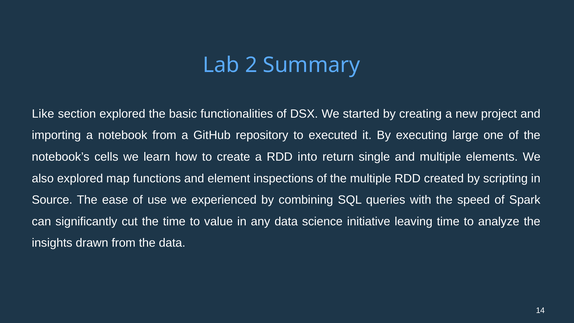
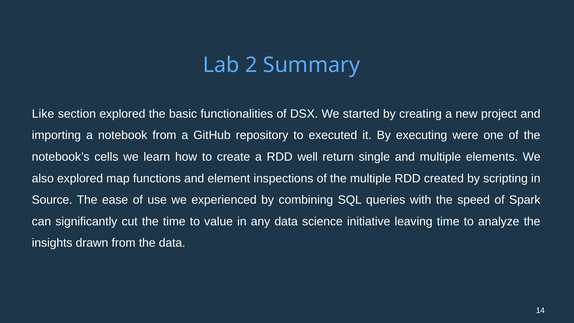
large: large -> were
into: into -> well
